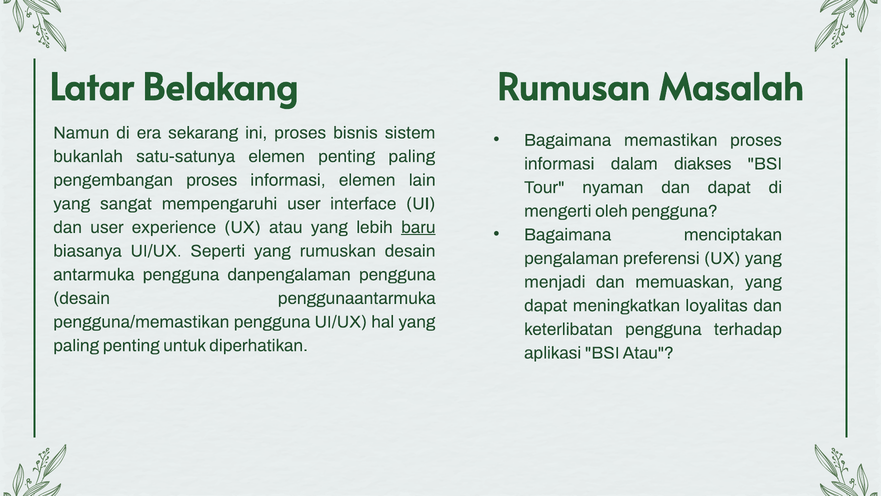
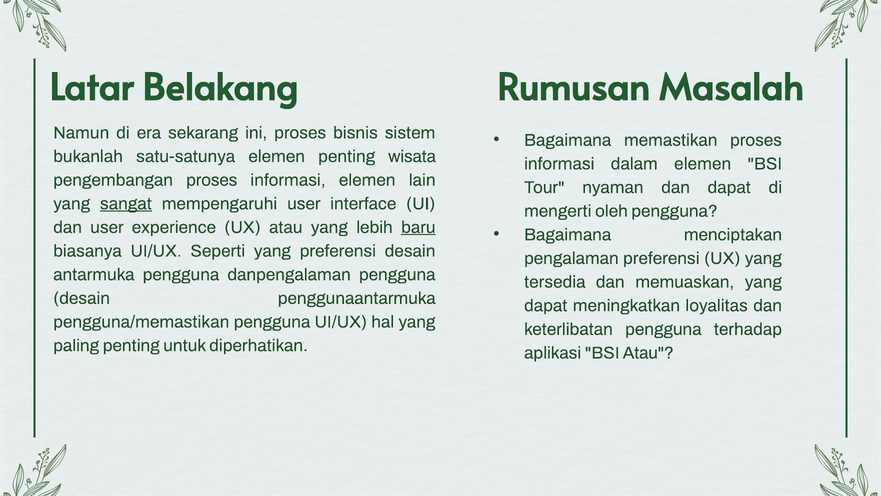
penting paling: paling -> wisata
dalam diakses: diakses -> elemen
sangat underline: none -> present
yang rumuskan: rumuskan -> preferensi
menjadi: menjadi -> tersedia
